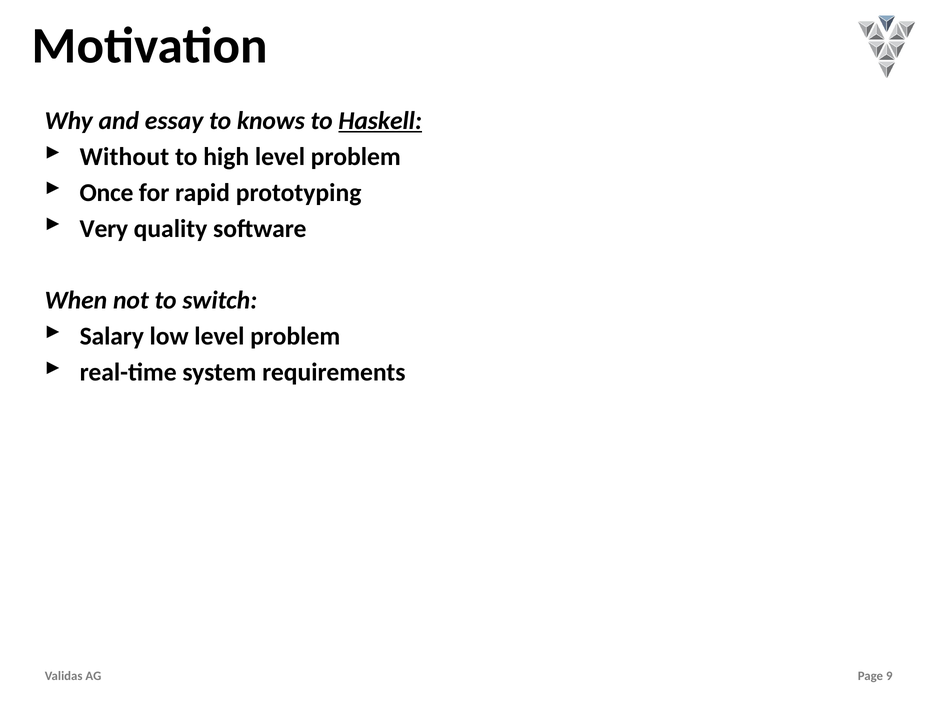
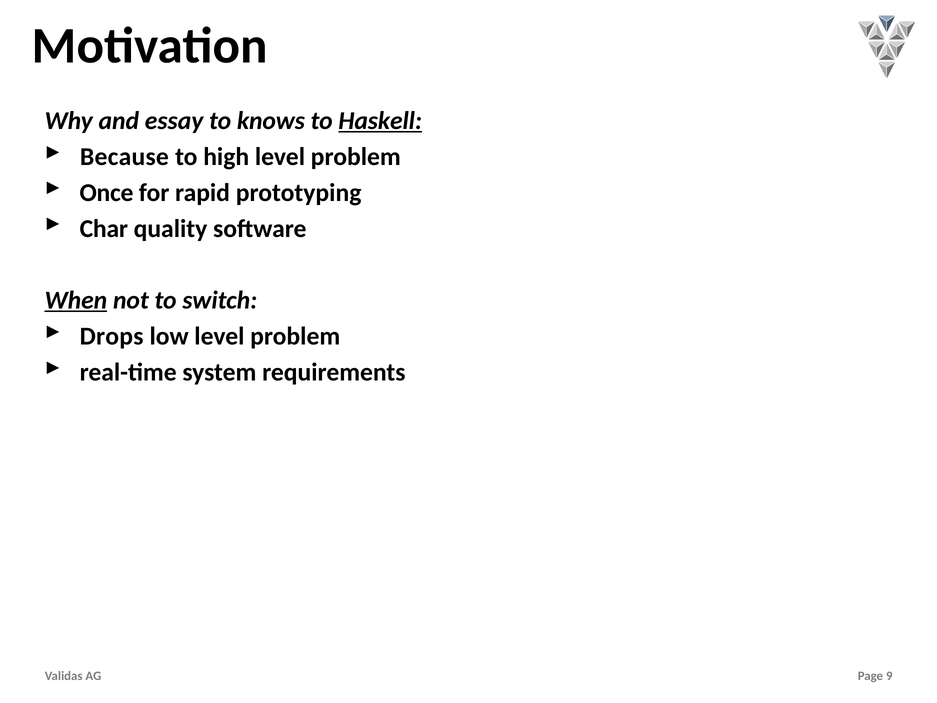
Without: Without -> Because
Very: Very -> Char
When underline: none -> present
Salary: Salary -> Drops
